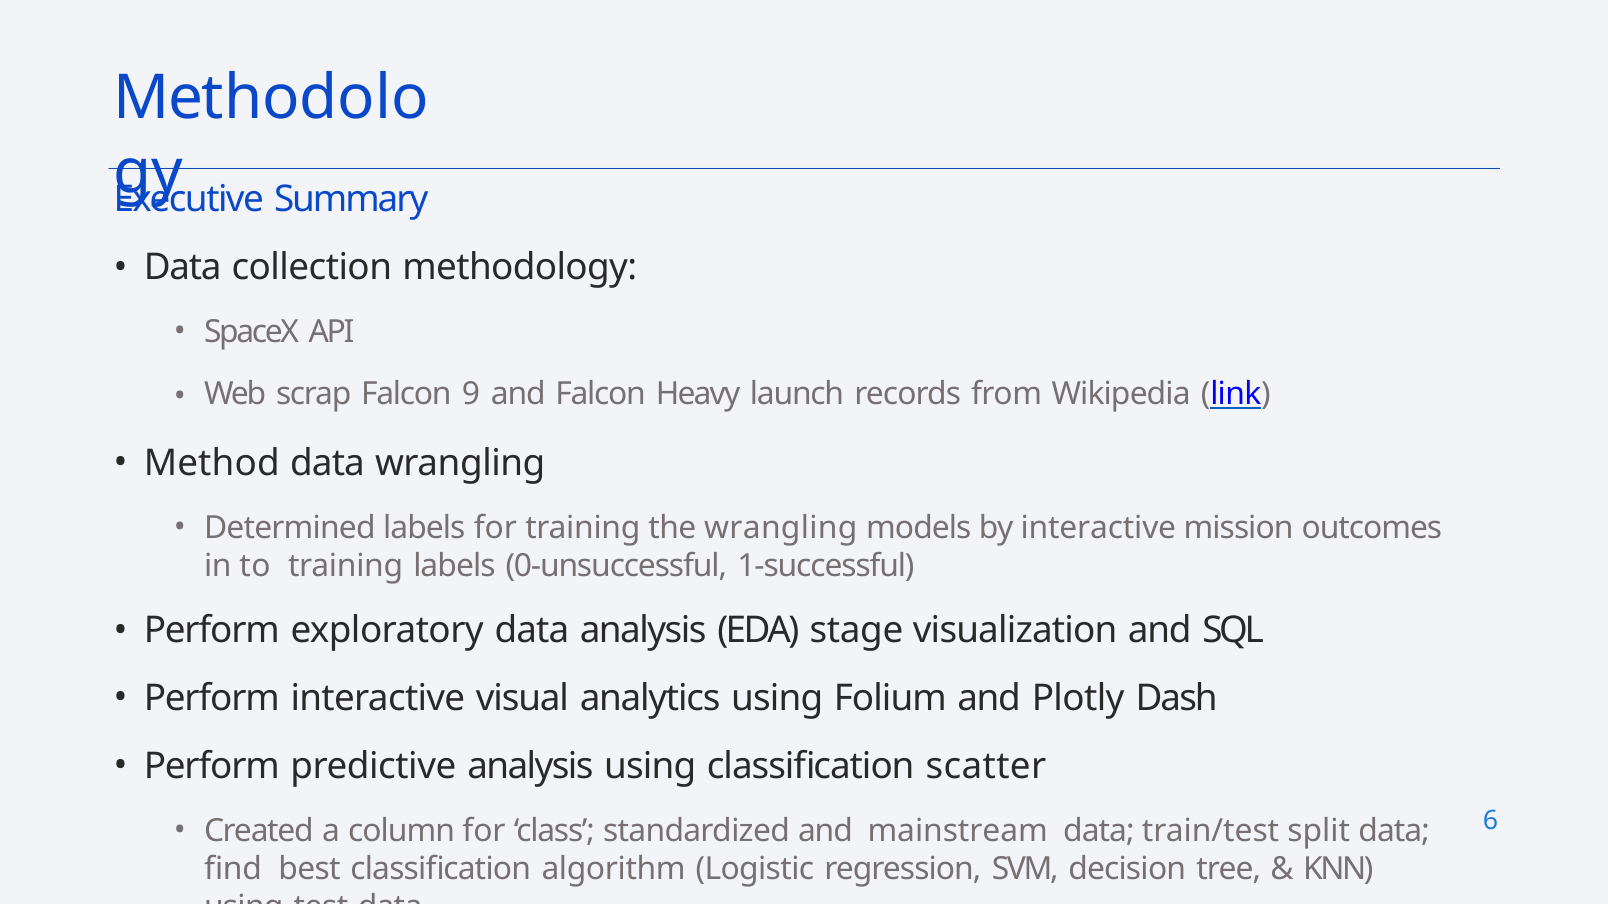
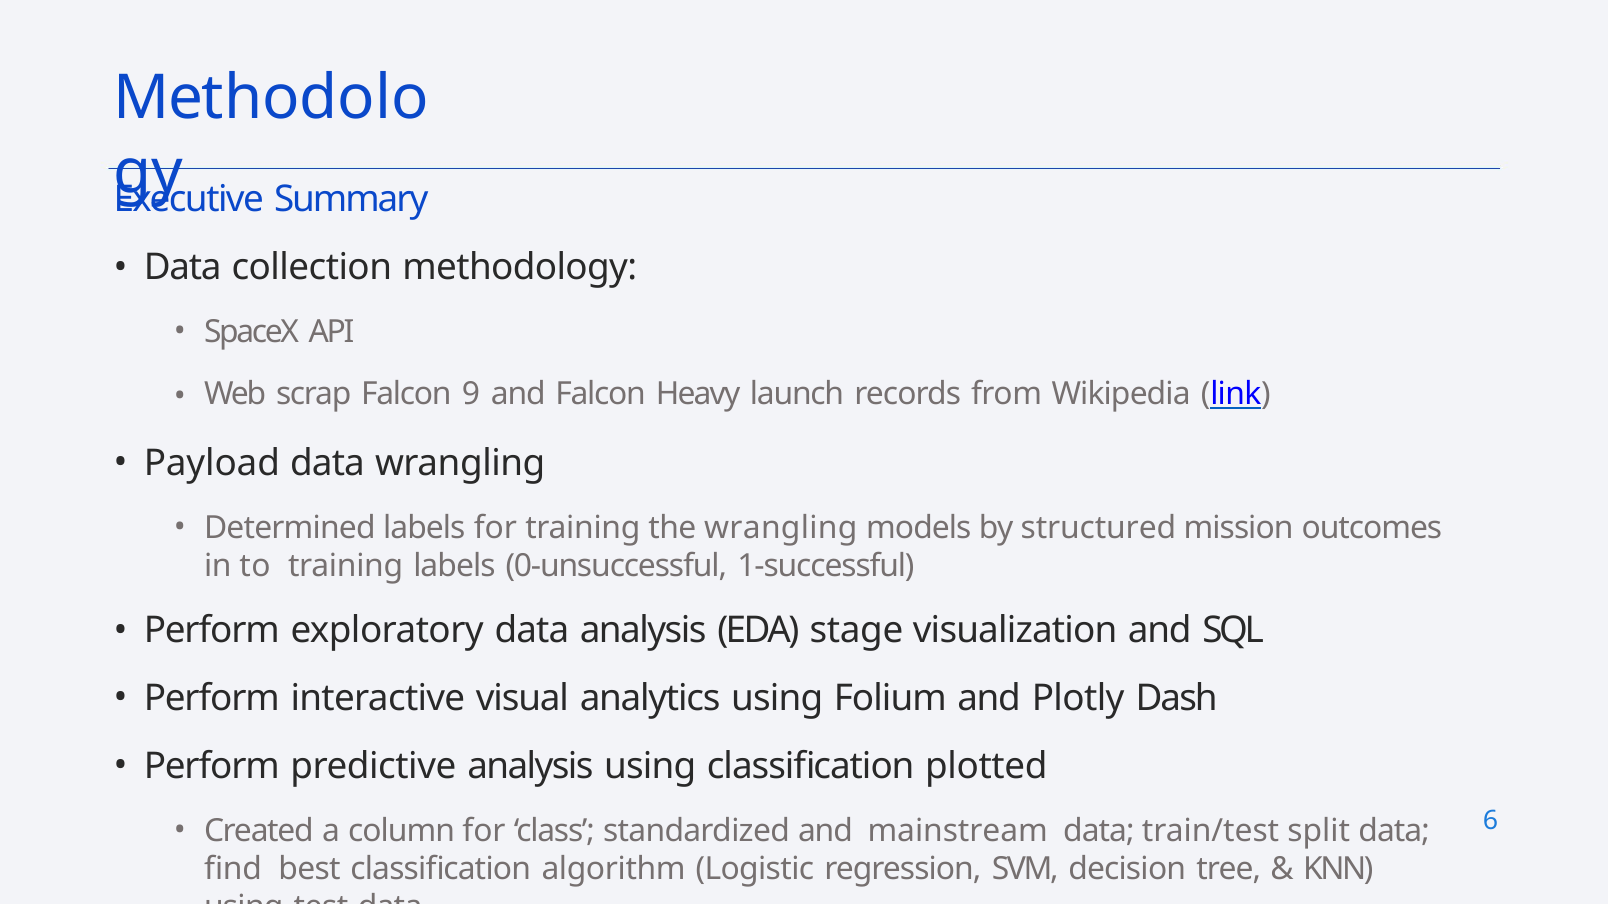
Method: Method -> Payload
by interactive: interactive -> structured
scatter: scatter -> plotted
